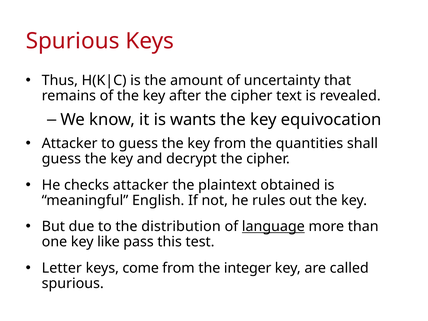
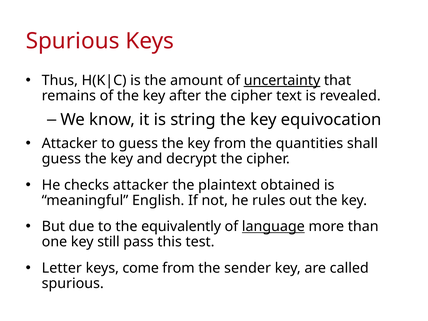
uncertainty underline: none -> present
wants: wants -> string
distribution: distribution -> equivalently
like: like -> still
integer: integer -> sender
